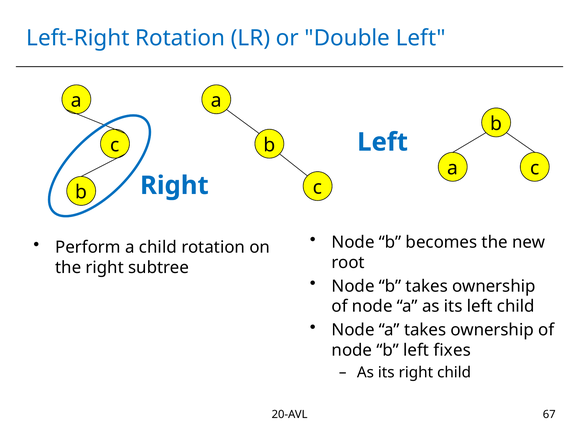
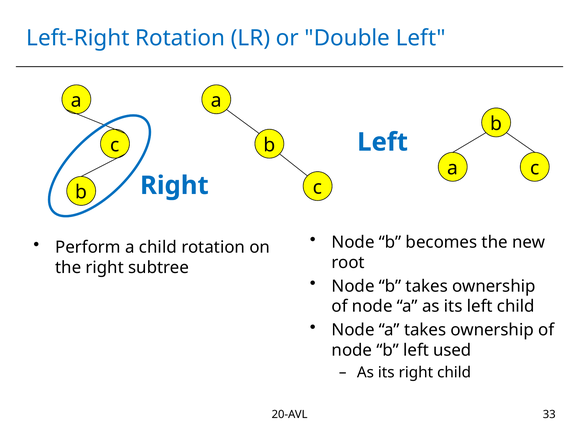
fixes: fixes -> used
67: 67 -> 33
